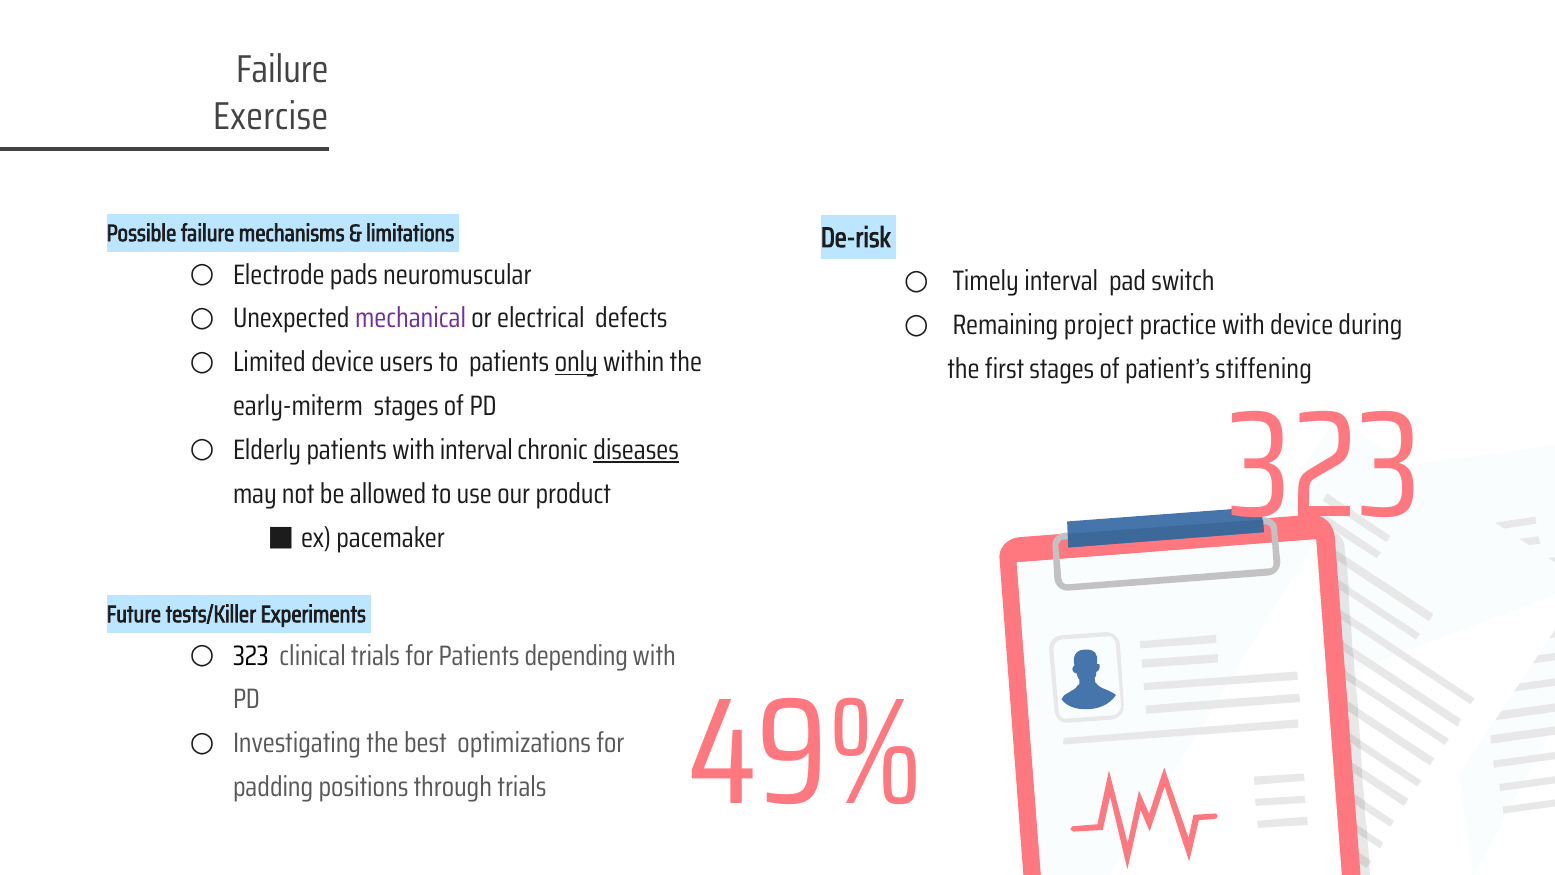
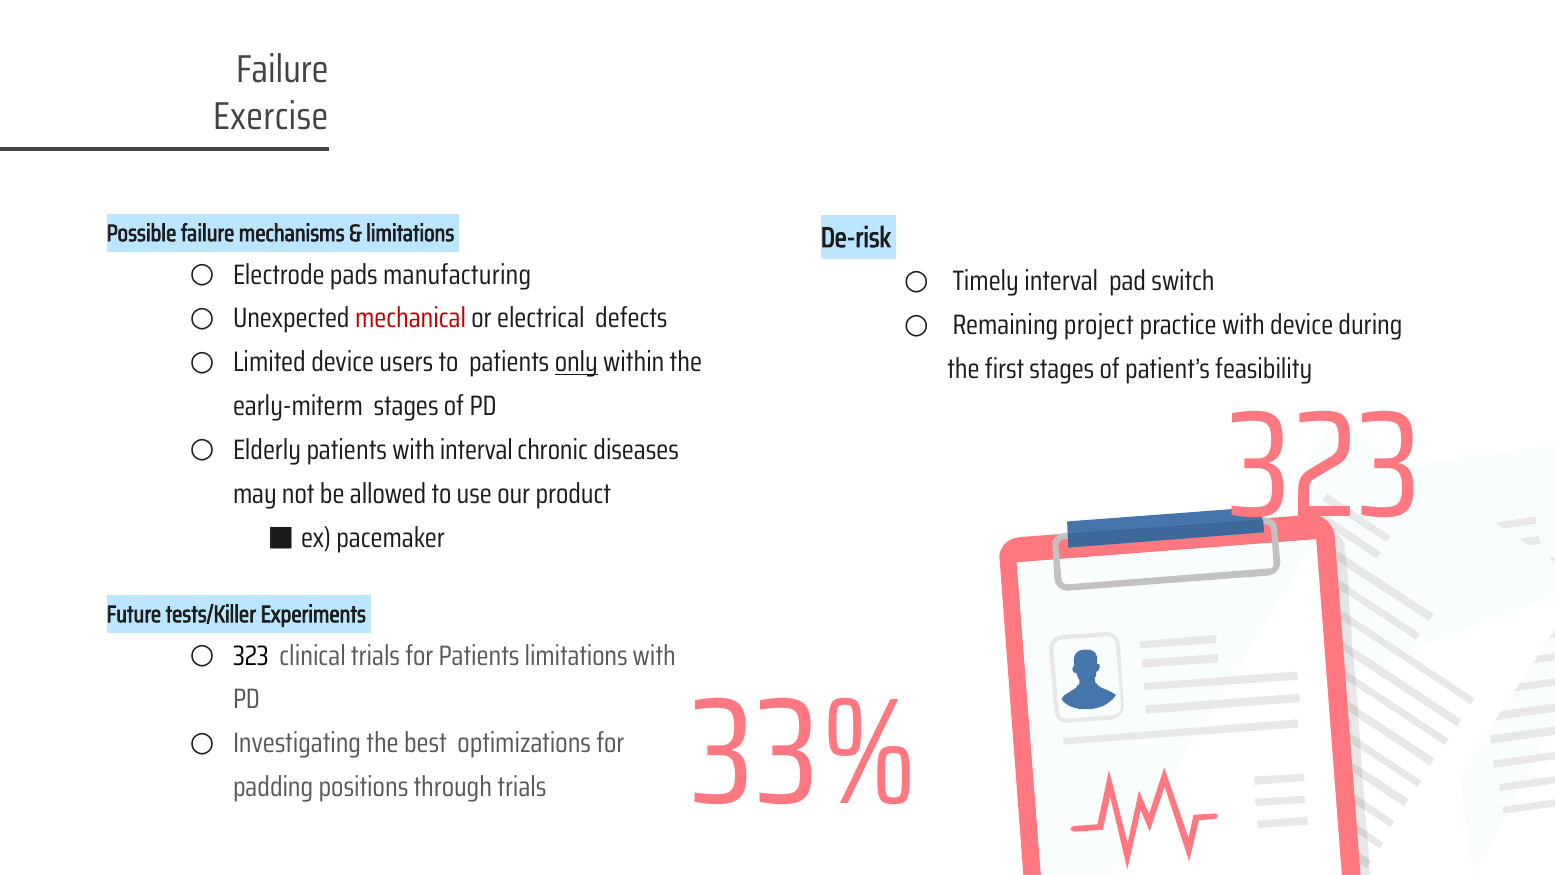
neuromuscular: neuromuscular -> manufacturing
mechanical colour: purple -> red
stiffening: stiffening -> feasibility
diseases underline: present -> none
Patients depending: depending -> limitations
49%: 49% -> 33%
